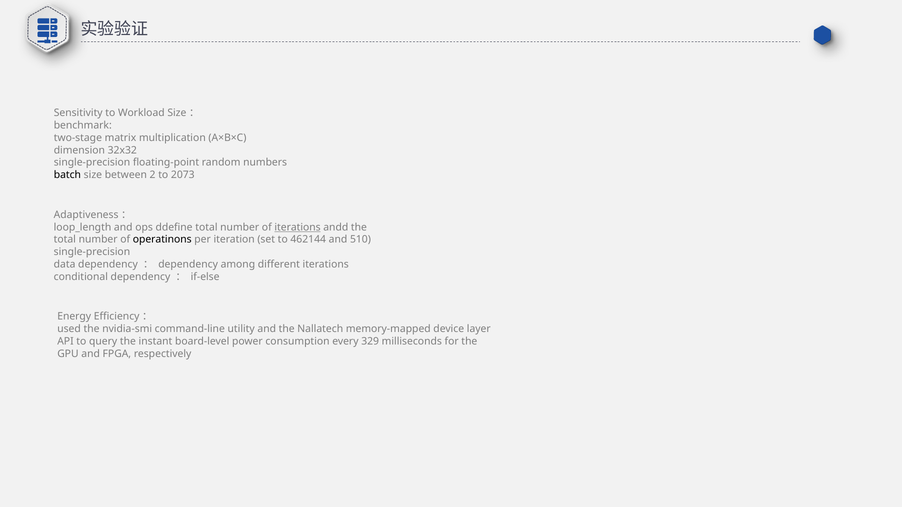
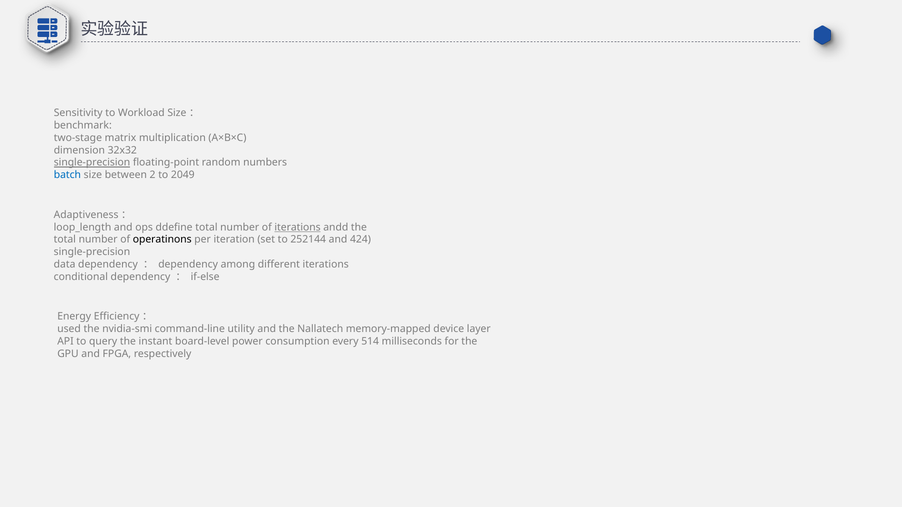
single-precision at (92, 163) underline: none -> present
batch colour: black -> blue
2073: 2073 -> 2049
462144: 462144 -> 252144
510: 510 -> 424
329: 329 -> 514
